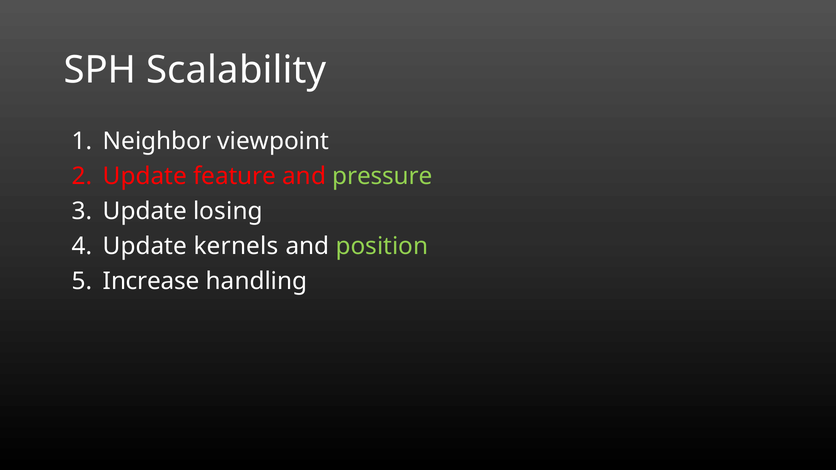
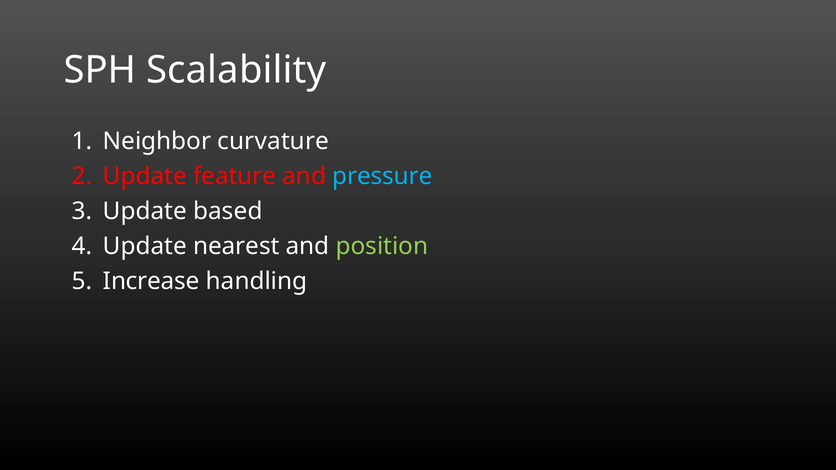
viewpoint: viewpoint -> curvature
pressure colour: light green -> light blue
losing: losing -> based
kernels: kernels -> nearest
